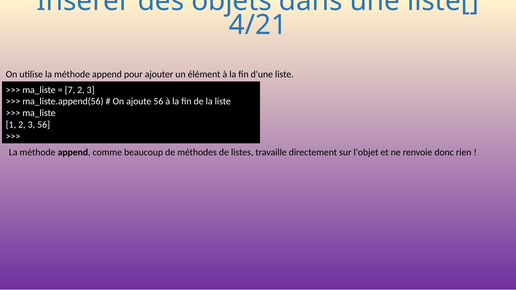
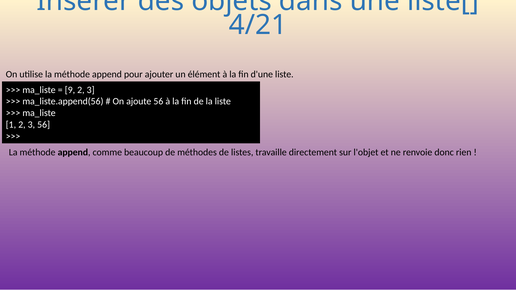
7: 7 -> 9
